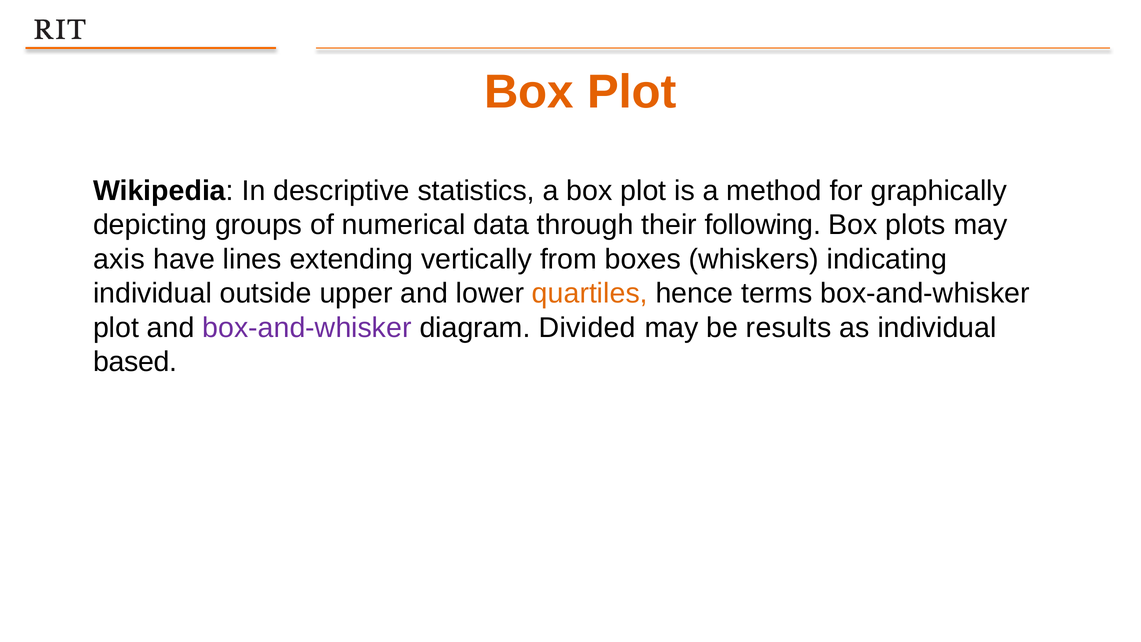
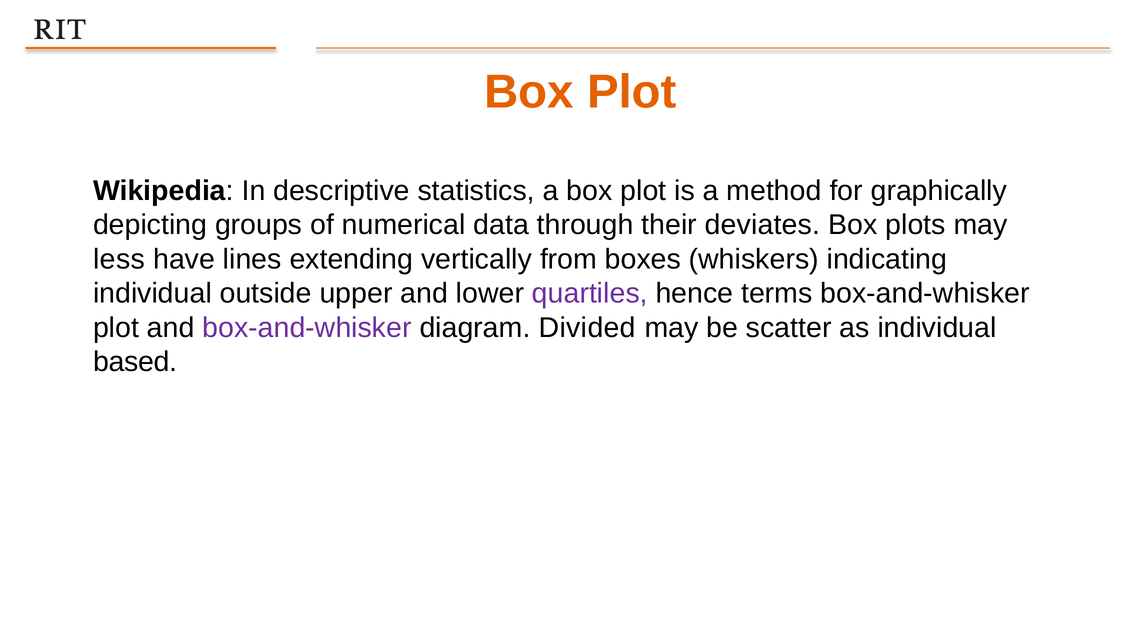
following: following -> deviates
axis: axis -> less
quartiles colour: orange -> purple
results: results -> scatter
